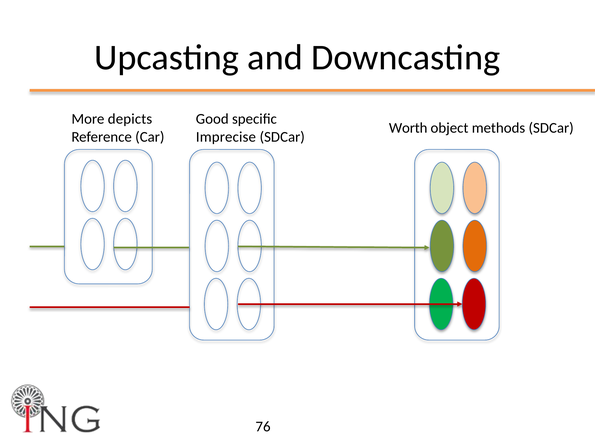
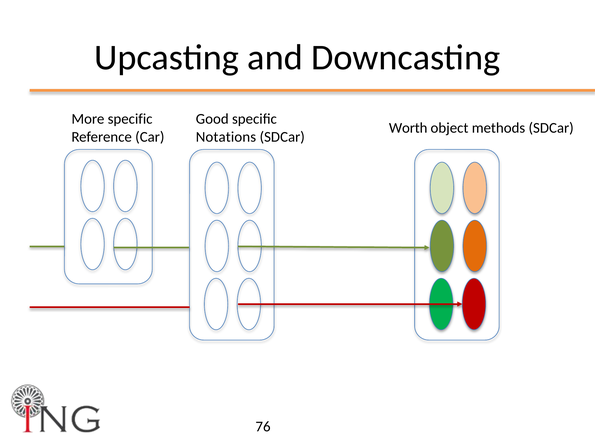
More depicts: depicts -> specific
Imprecise: Imprecise -> Notations
